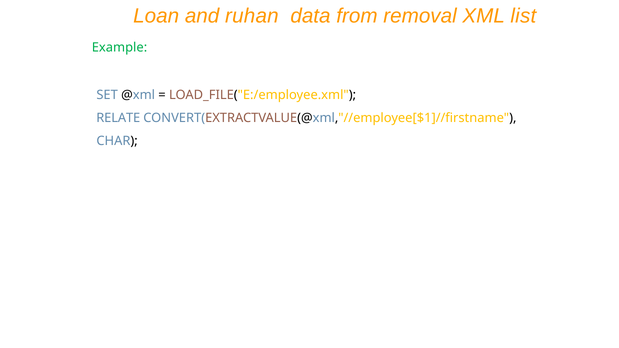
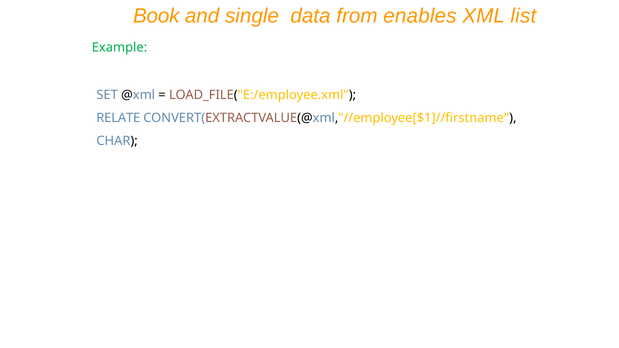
Loan: Loan -> Book
ruhan: ruhan -> single
removal: removal -> enables
